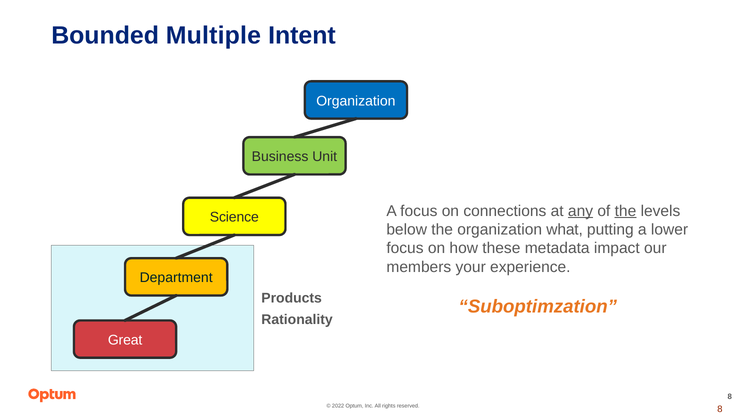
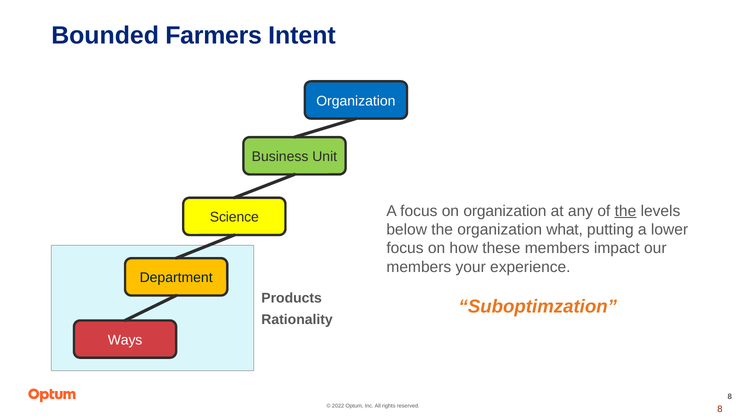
Multiple: Multiple -> Farmers
on connections: connections -> organization
any underline: present -> none
these metadata: metadata -> members
Great: Great -> Ways
